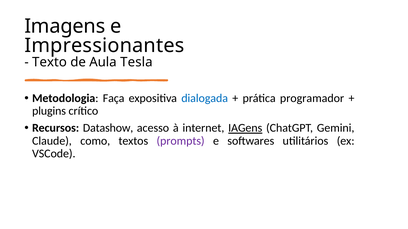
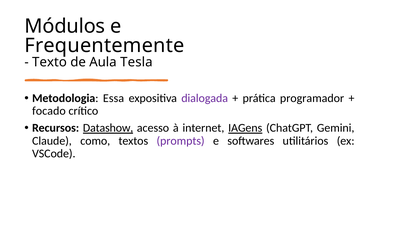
Imagens: Imagens -> Módulos
Impressionantes: Impressionantes -> Frequentemente
Faça: Faça -> Essa
dialogada colour: blue -> purple
plugins: plugins -> focado
Datashow underline: none -> present
